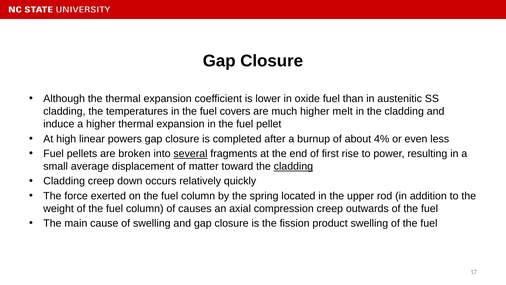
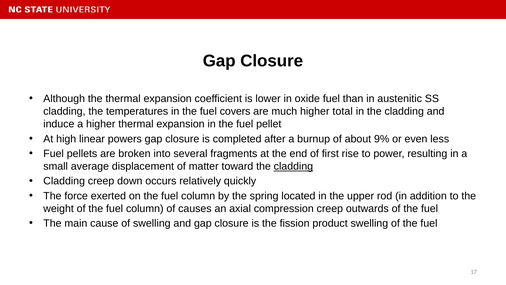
melt: melt -> total
4%: 4% -> 9%
several underline: present -> none
